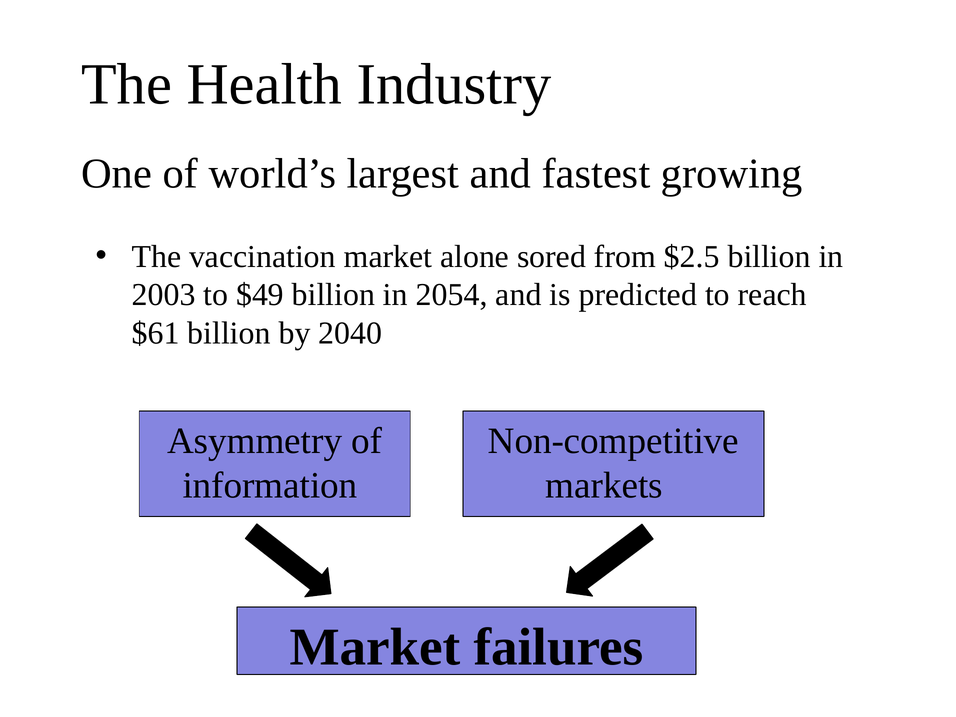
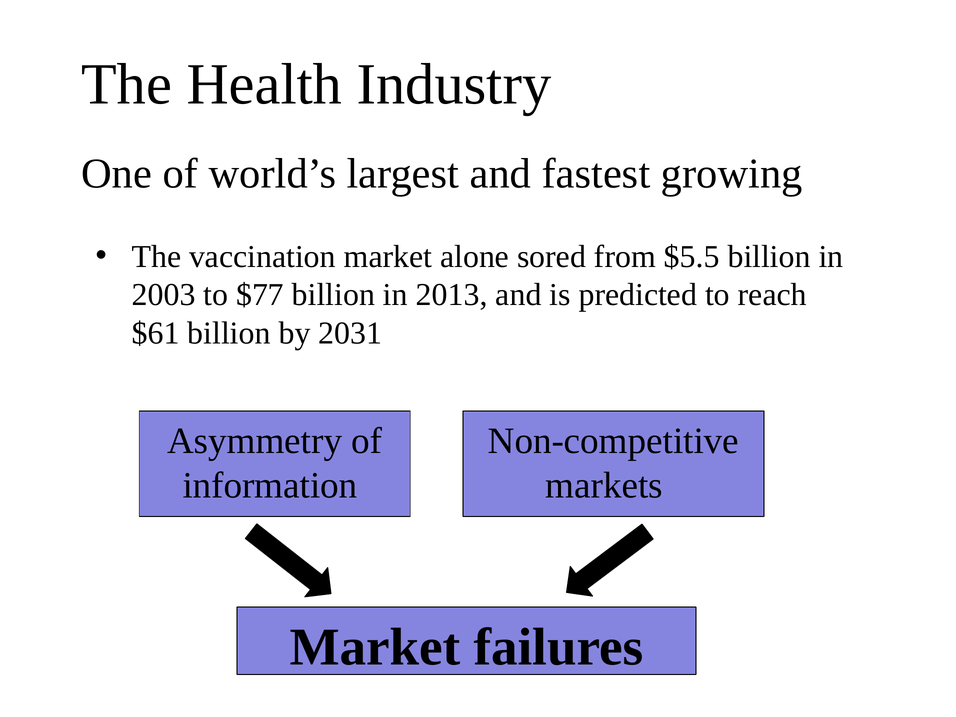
$2.5: $2.5 -> $5.5
$49: $49 -> $77
2054: 2054 -> 2013
2040: 2040 -> 2031
